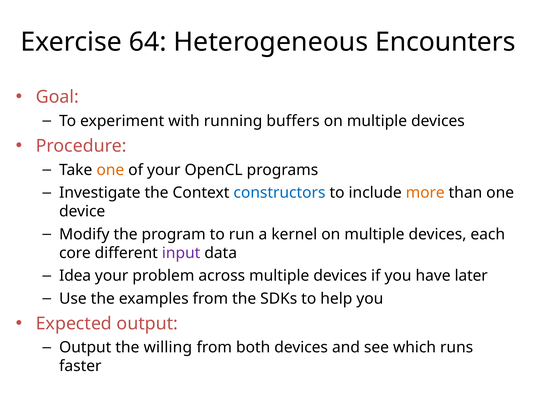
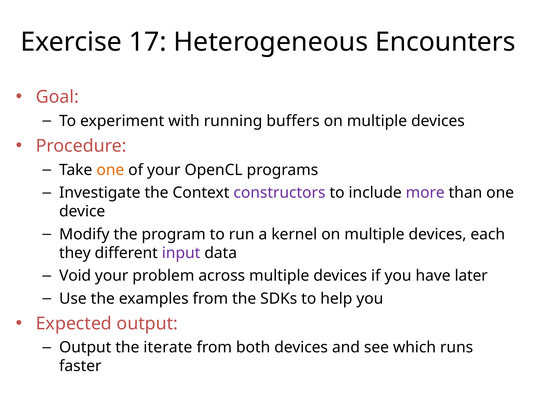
64: 64 -> 17
constructors colour: blue -> purple
more colour: orange -> purple
core: core -> they
Idea: Idea -> Void
willing: willing -> iterate
